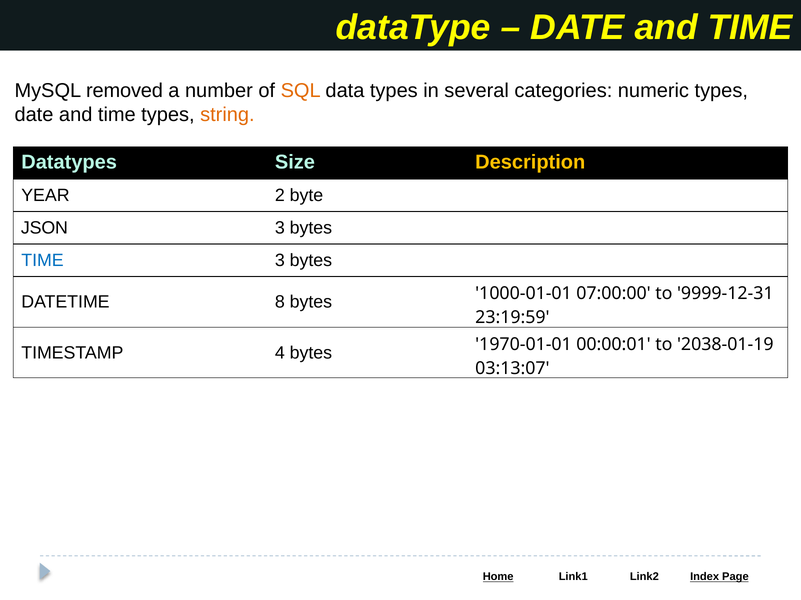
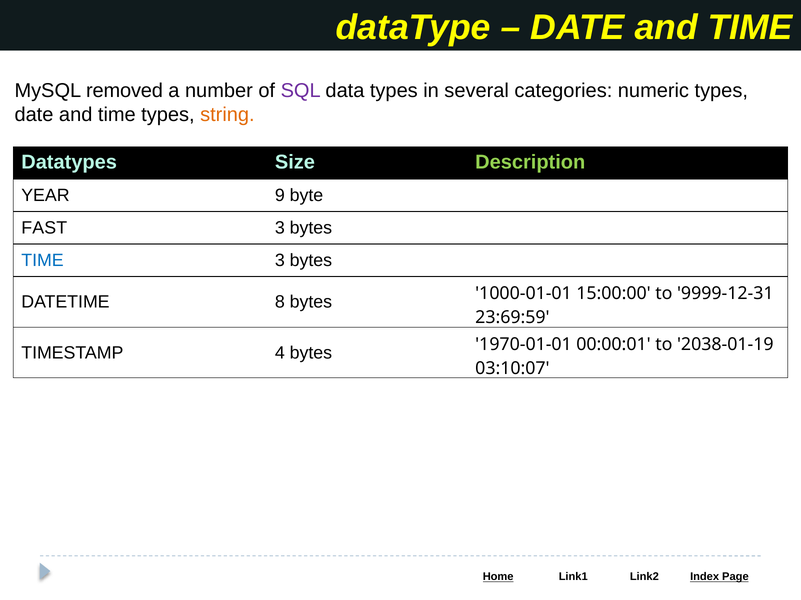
SQL colour: orange -> purple
Description colour: yellow -> light green
2: 2 -> 9
JSON: JSON -> FAST
07:00:00: 07:00:00 -> 15:00:00
23:19:59: 23:19:59 -> 23:69:59
03:13:07: 03:13:07 -> 03:10:07
